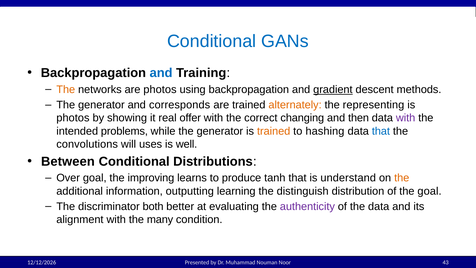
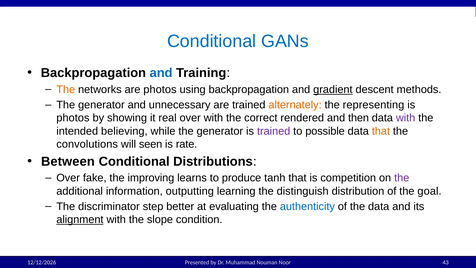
corresponds: corresponds -> unnecessary
real offer: offer -> over
changing: changing -> rendered
problems: problems -> believing
trained at (274, 131) colour: orange -> purple
hashing: hashing -> possible
that at (381, 131) colour: blue -> orange
uses: uses -> seen
well: well -> rate
Over goal: goal -> fake
understand: understand -> competition
the at (402, 178) colour: orange -> purple
both: both -> step
authenticity colour: purple -> blue
alignment underline: none -> present
many: many -> slope
